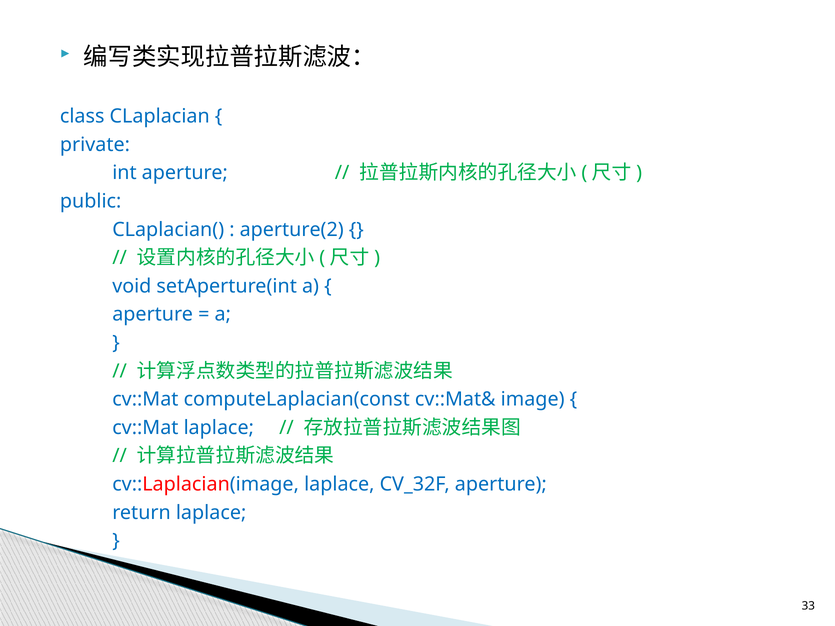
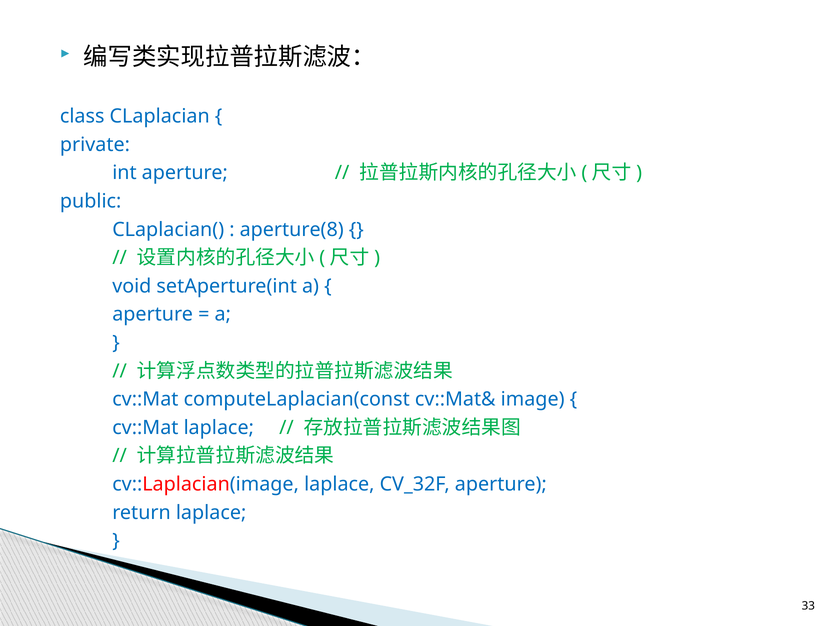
aperture(2: aperture(2 -> aperture(8
